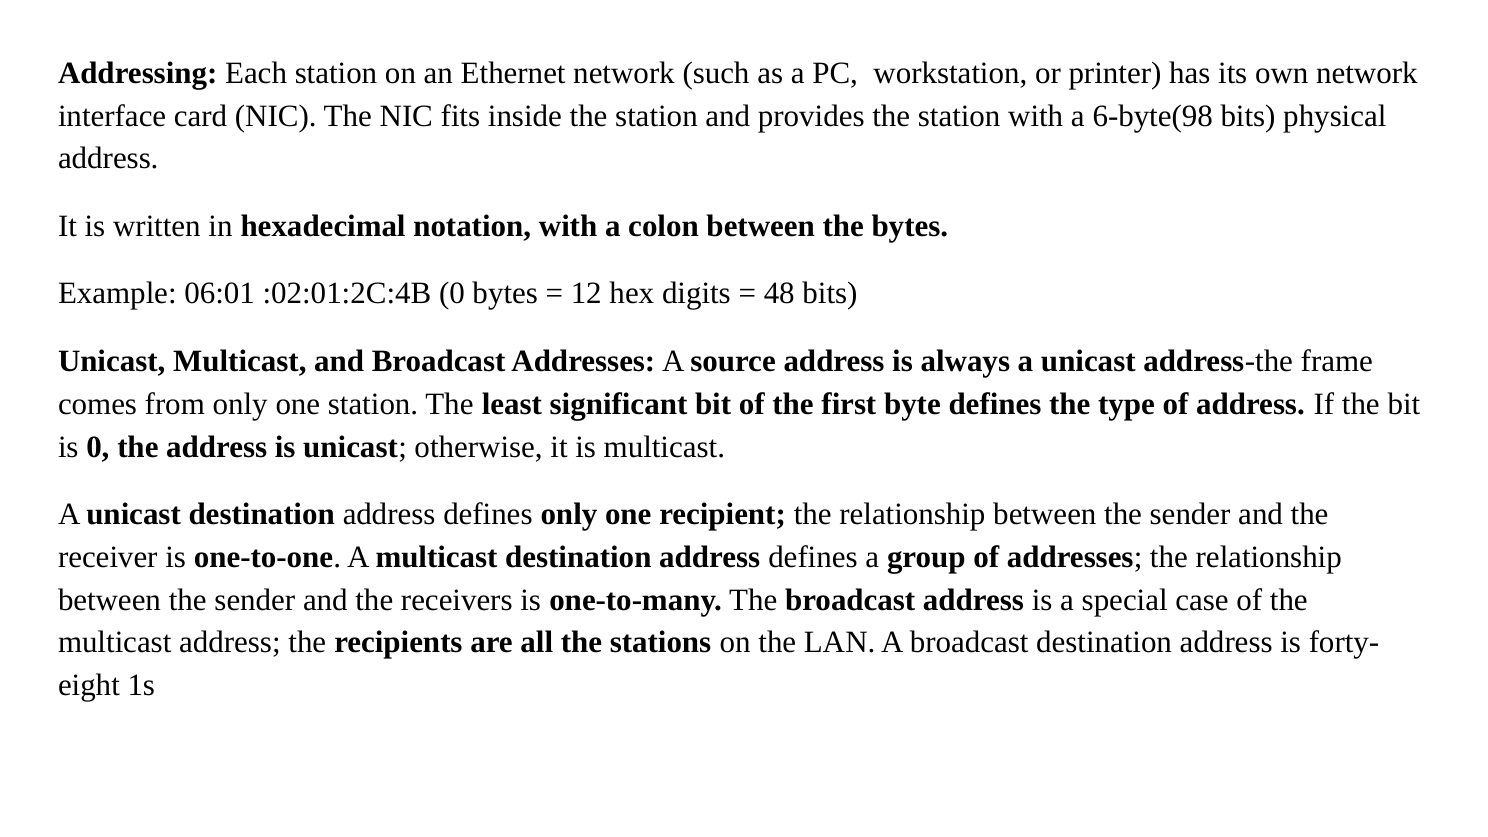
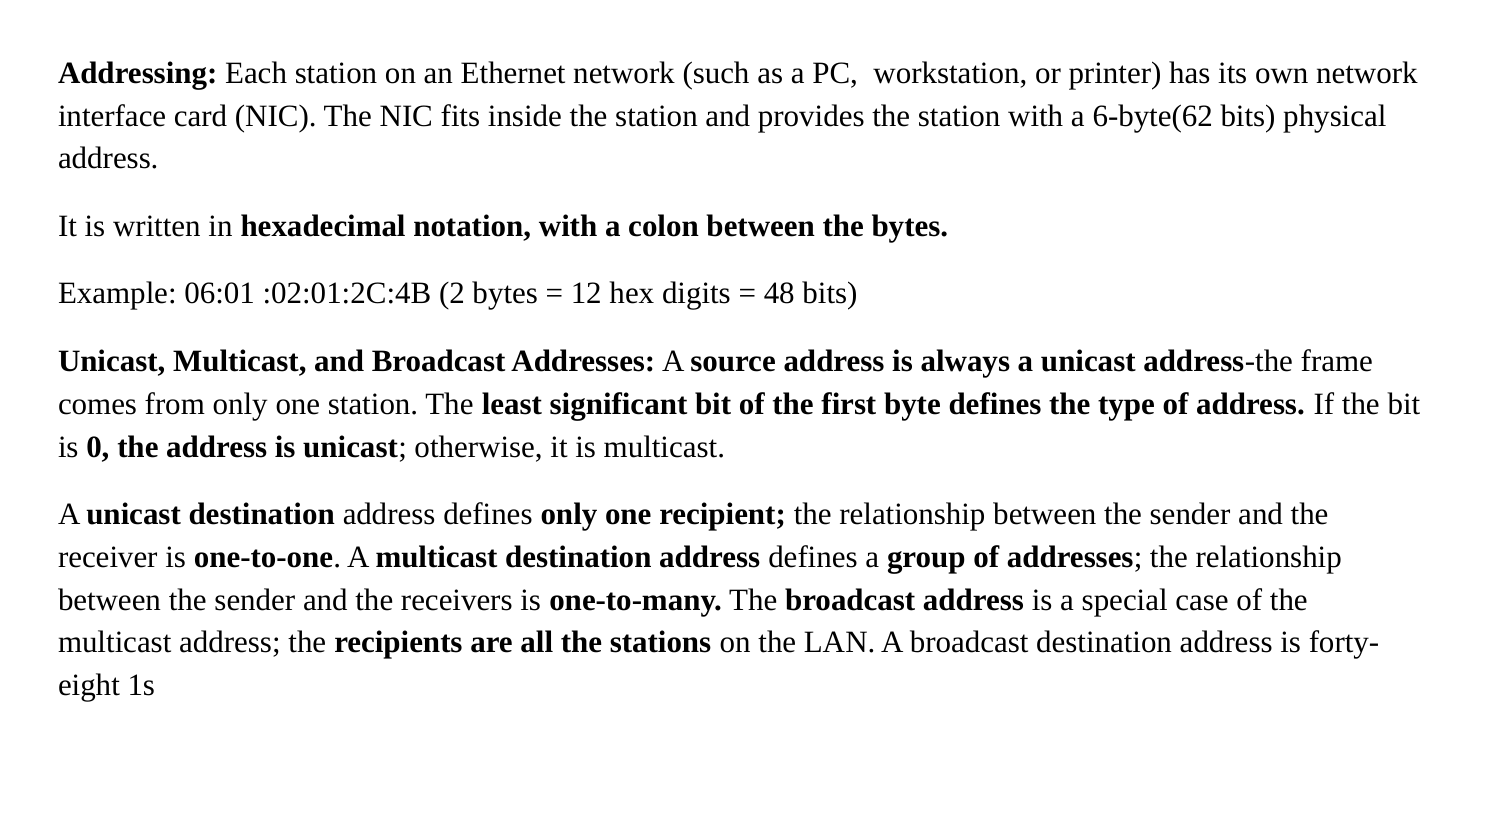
6-byte(98: 6-byte(98 -> 6-byte(62
:02:01:2C:4B 0: 0 -> 2
